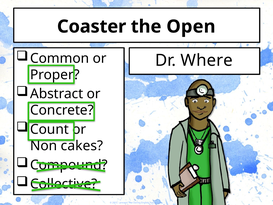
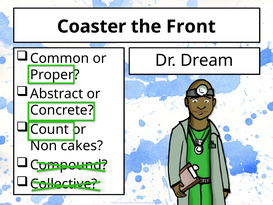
Open: Open -> Front
Where: Where -> Dream
